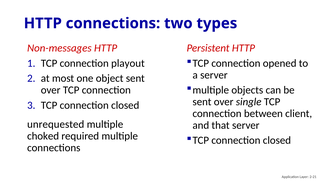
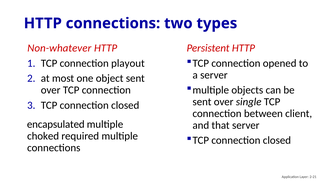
Non-messages: Non-messages -> Non-whatever
unrequested: unrequested -> encapsulated
